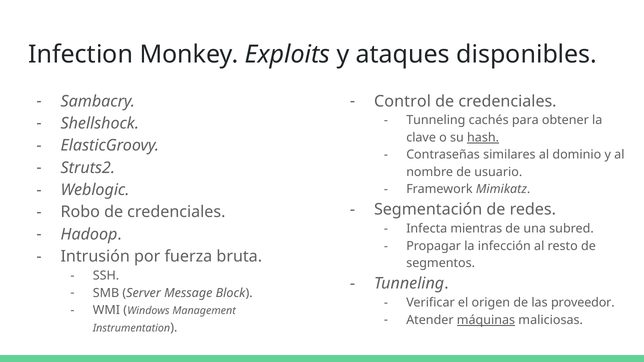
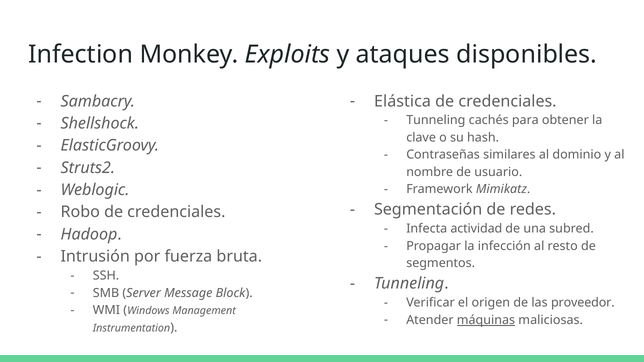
Control: Control -> Elástica
hash underline: present -> none
mientras: mientras -> actividad
